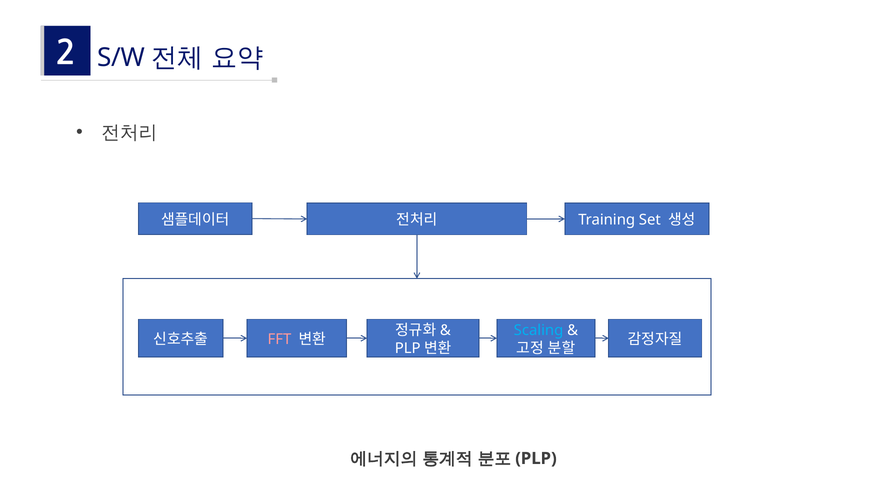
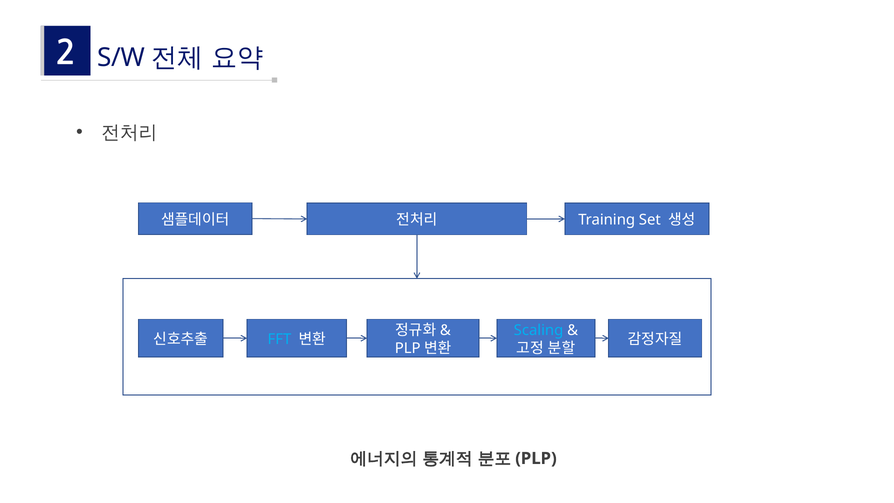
FFT colour: pink -> light blue
